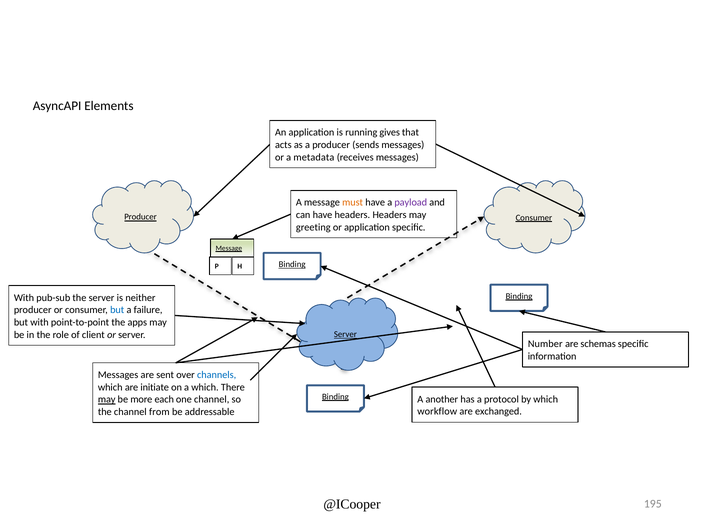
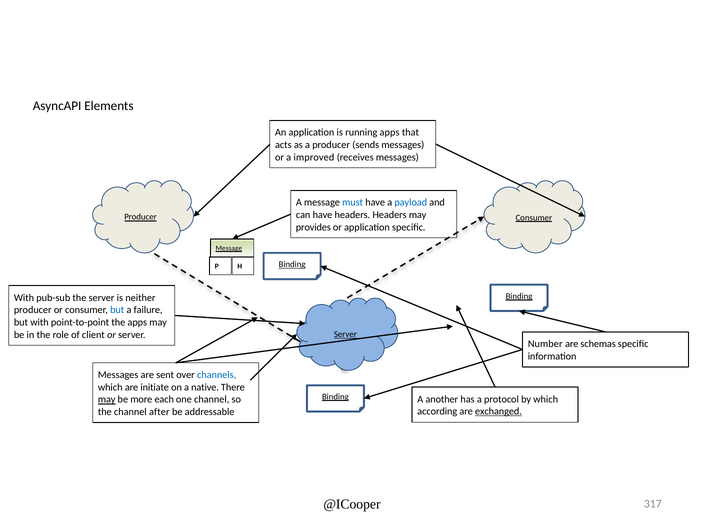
running gives: gives -> apps
metadata: metadata -> improved
must colour: orange -> blue
payload colour: purple -> blue
greeting: greeting -> provides
a which: which -> native
workflow: workflow -> according
exchanged underline: none -> present
from: from -> after
195: 195 -> 317
